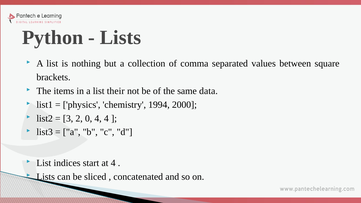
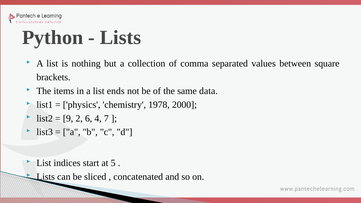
their: their -> ends
1994: 1994 -> 1978
3: 3 -> 9
0: 0 -> 6
4 4: 4 -> 7
at 4: 4 -> 5
